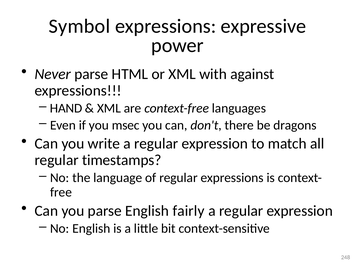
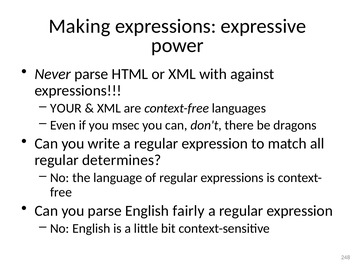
Symbol: Symbol -> Making
HAND: HAND -> YOUR
timestamps: timestamps -> determines
